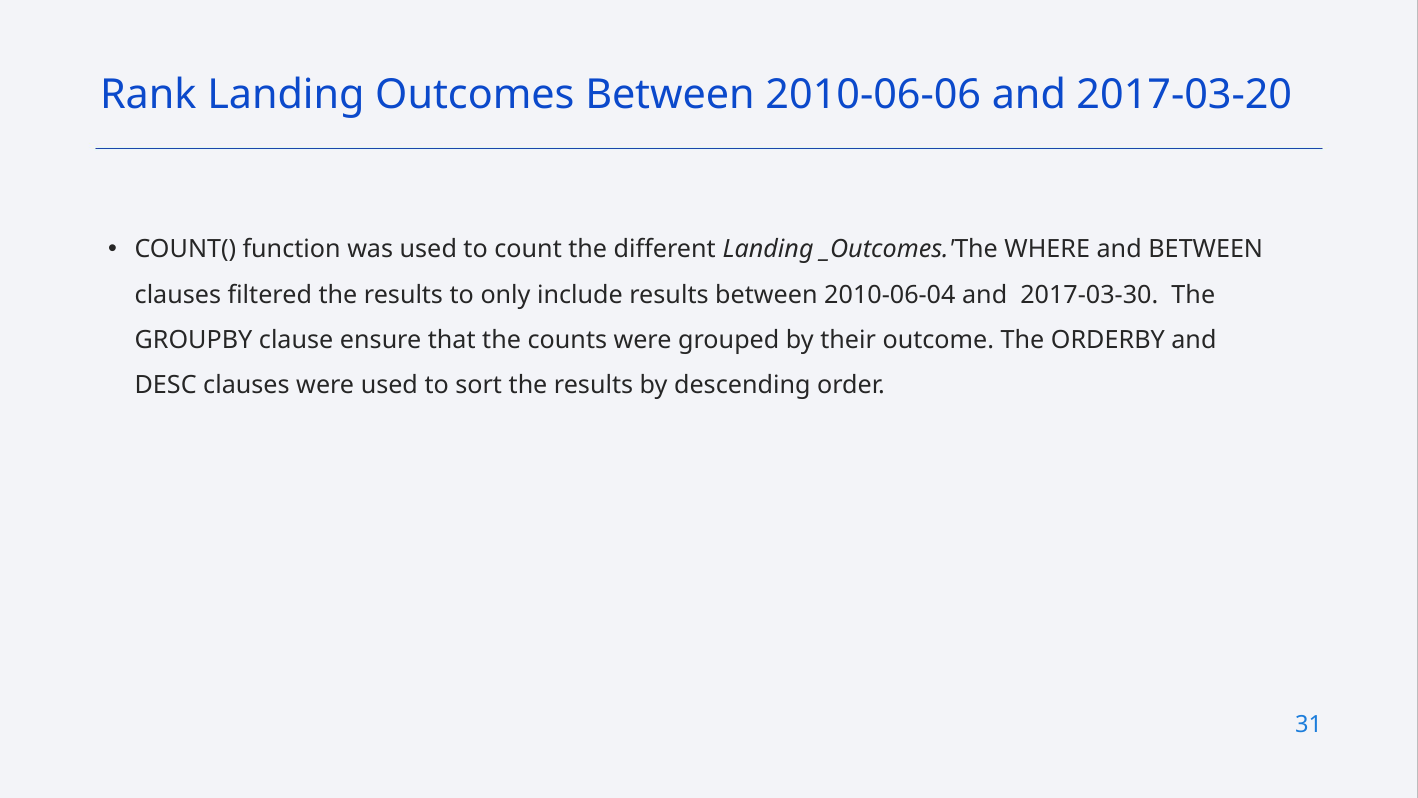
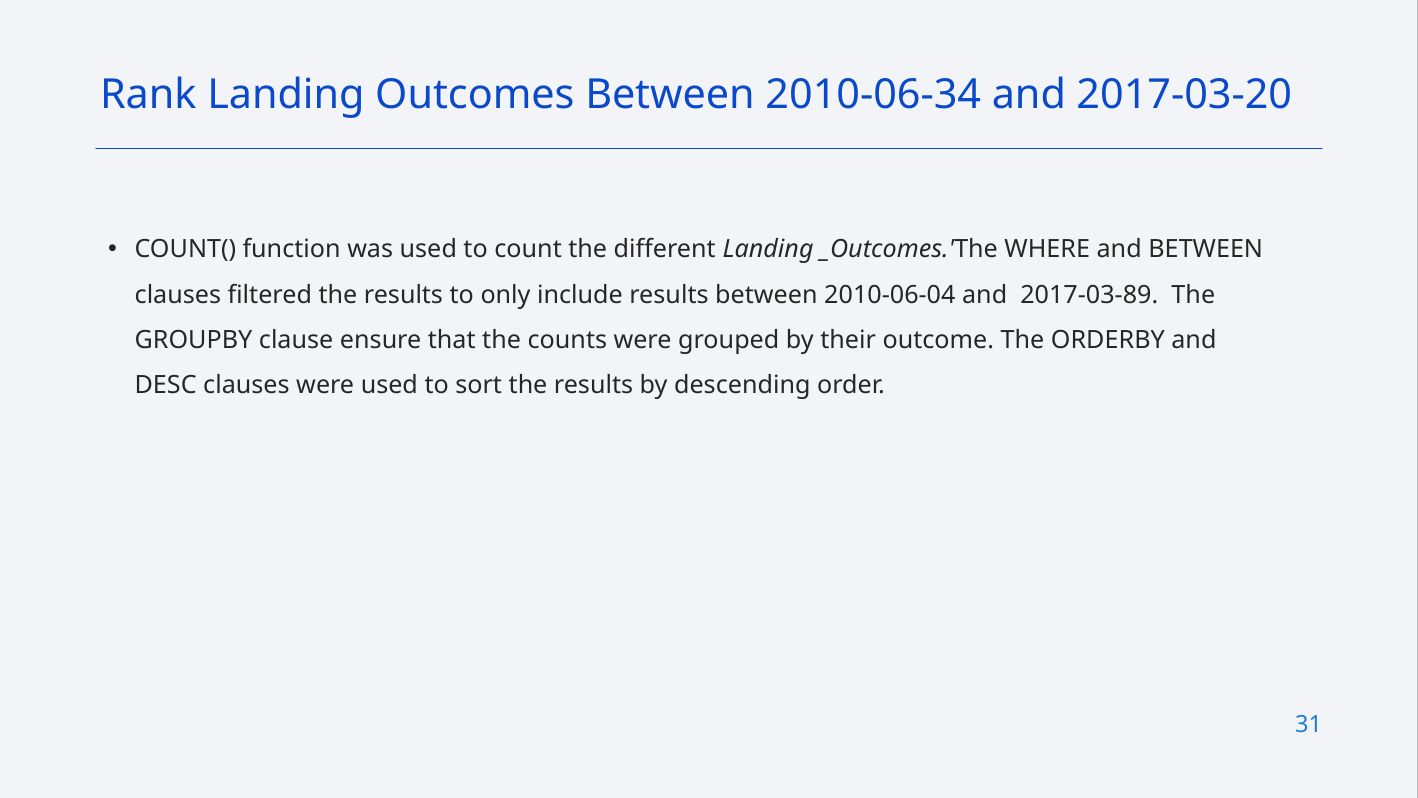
2010-06-06: 2010-06-06 -> 2010-06-34
2017-03-30: 2017-03-30 -> 2017-03-89
